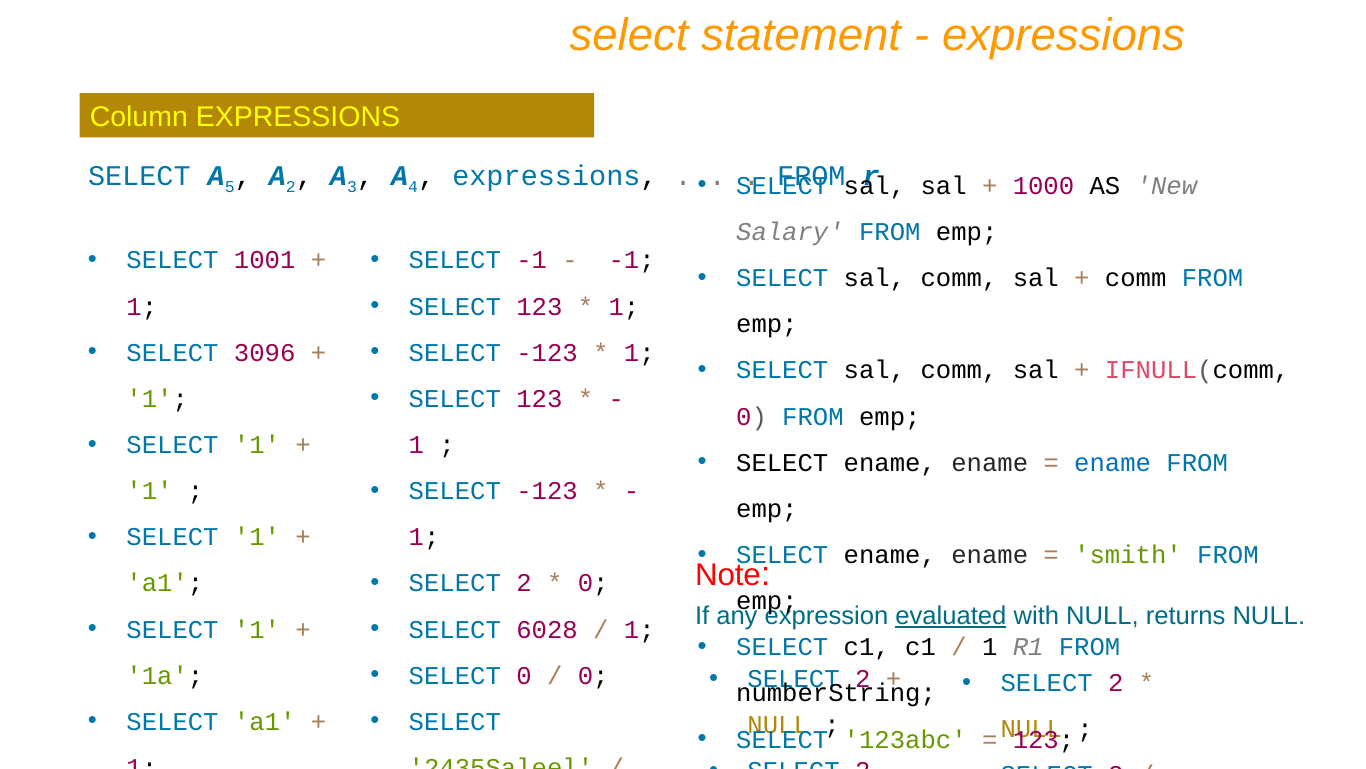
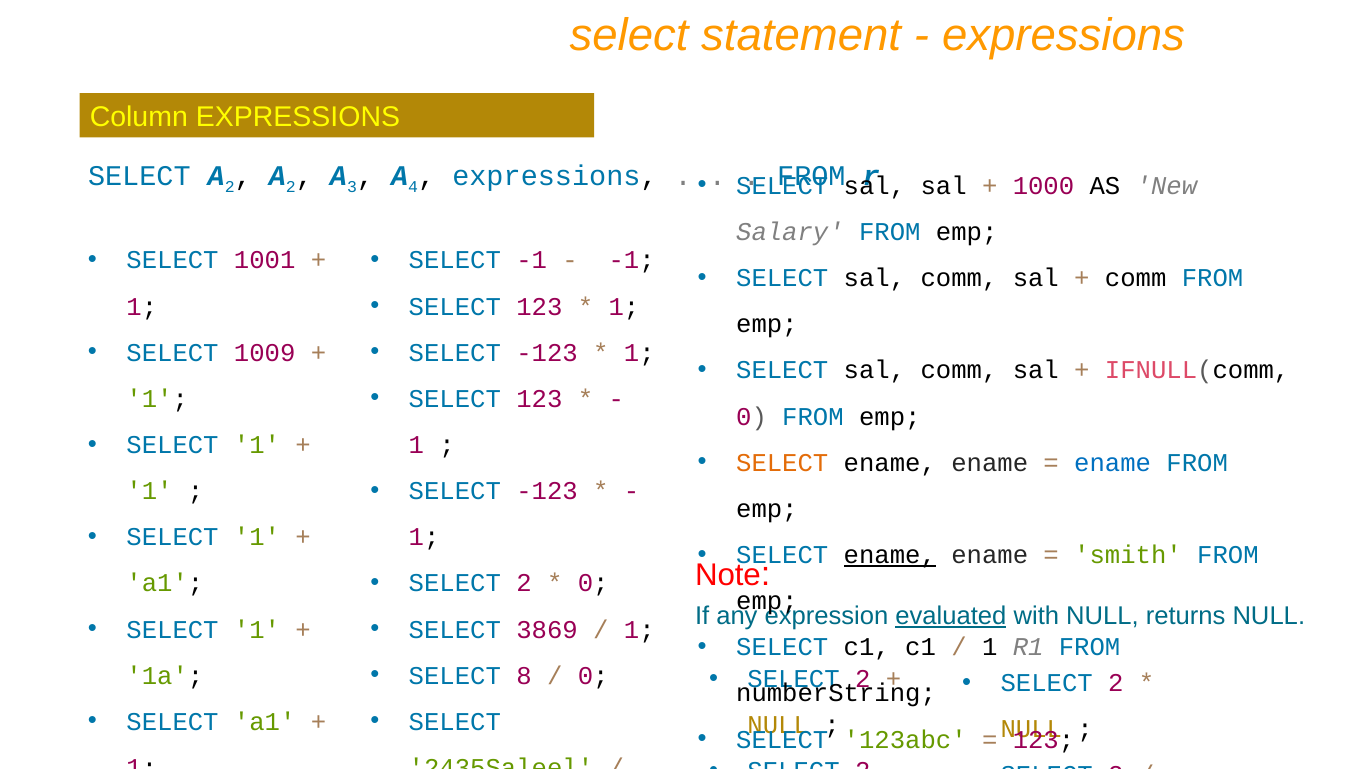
5 at (230, 187): 5 -> 2
3096: 3096 -> 1009
SELECT at (782, 462) colour: black -> orange
ename at (890, 555) underline: none -> present
6028: 6028 -> 3869
SELECT 0: 0 -> 8
